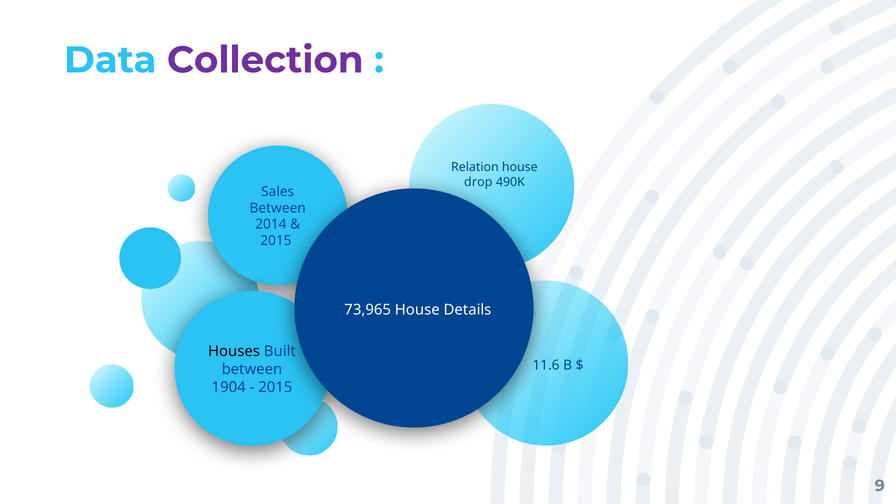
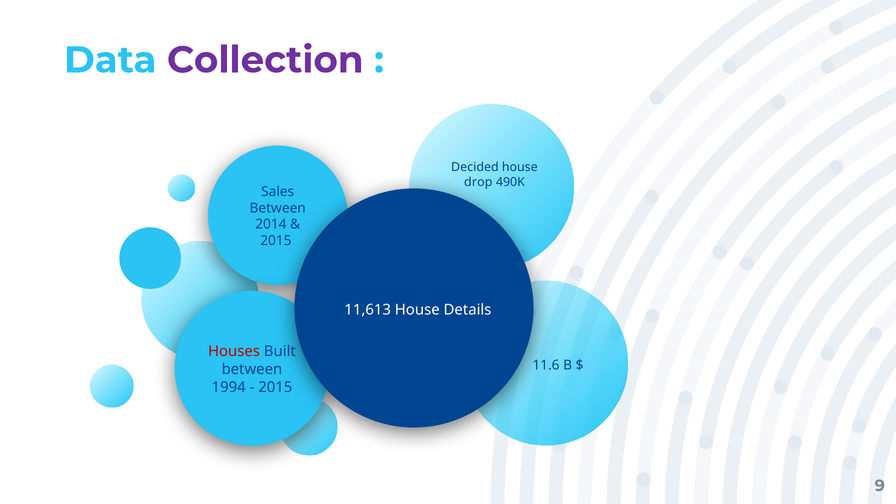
Relation: Relation -> Decided
73,965: 73,965 -> 11,613
Houses colour: black -> red
1904: 1904 -> 1994
